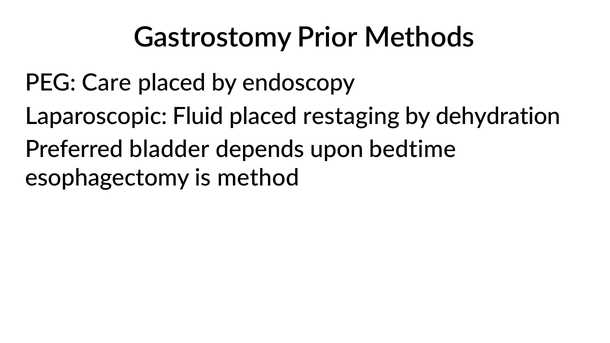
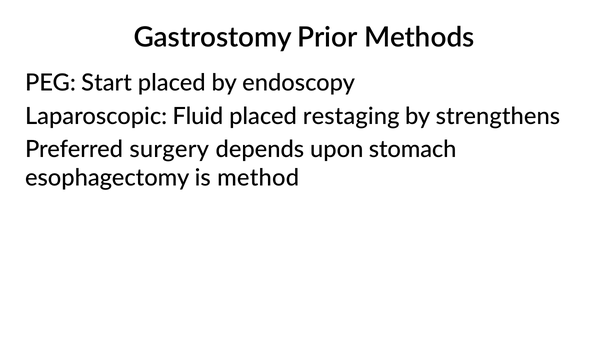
Care: Care -> Start
dehydration: dehydration -> strengthens
bladder: bladder -> surgery
bedtime: bedtime -> stomach
